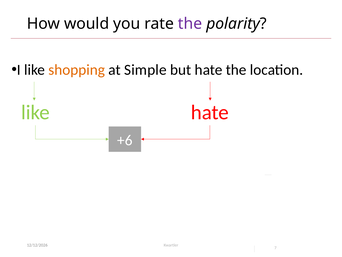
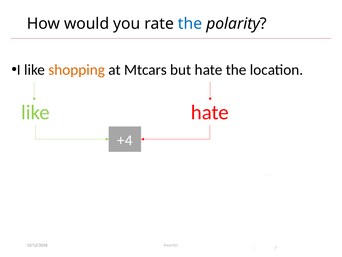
the at (190, 24) colour: purple -> blue
Simple: Simple -> Mtcars
+6: +6 -> +4
